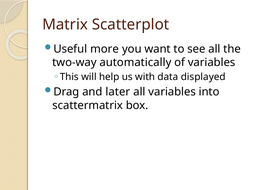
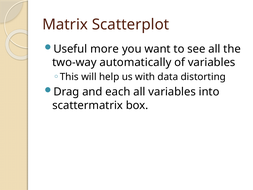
displayed: displayed -> distorting
later: later -> each
